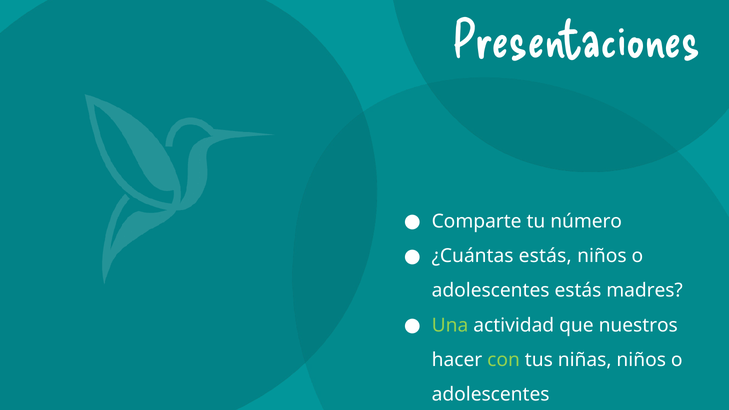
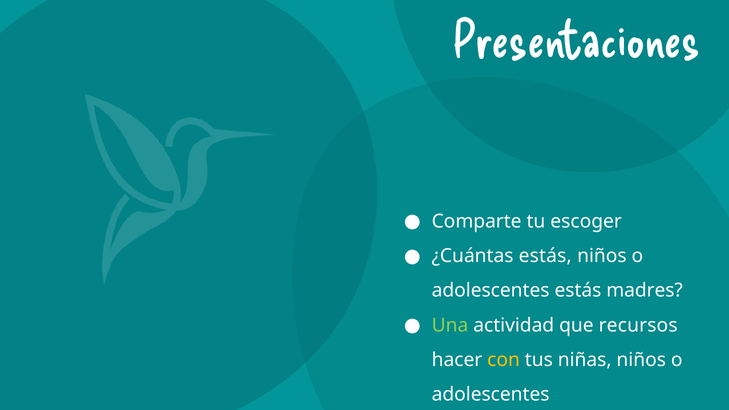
número: número -> escoger
nuestros: nuestros -> recursos
con colour: light green -> yellow
